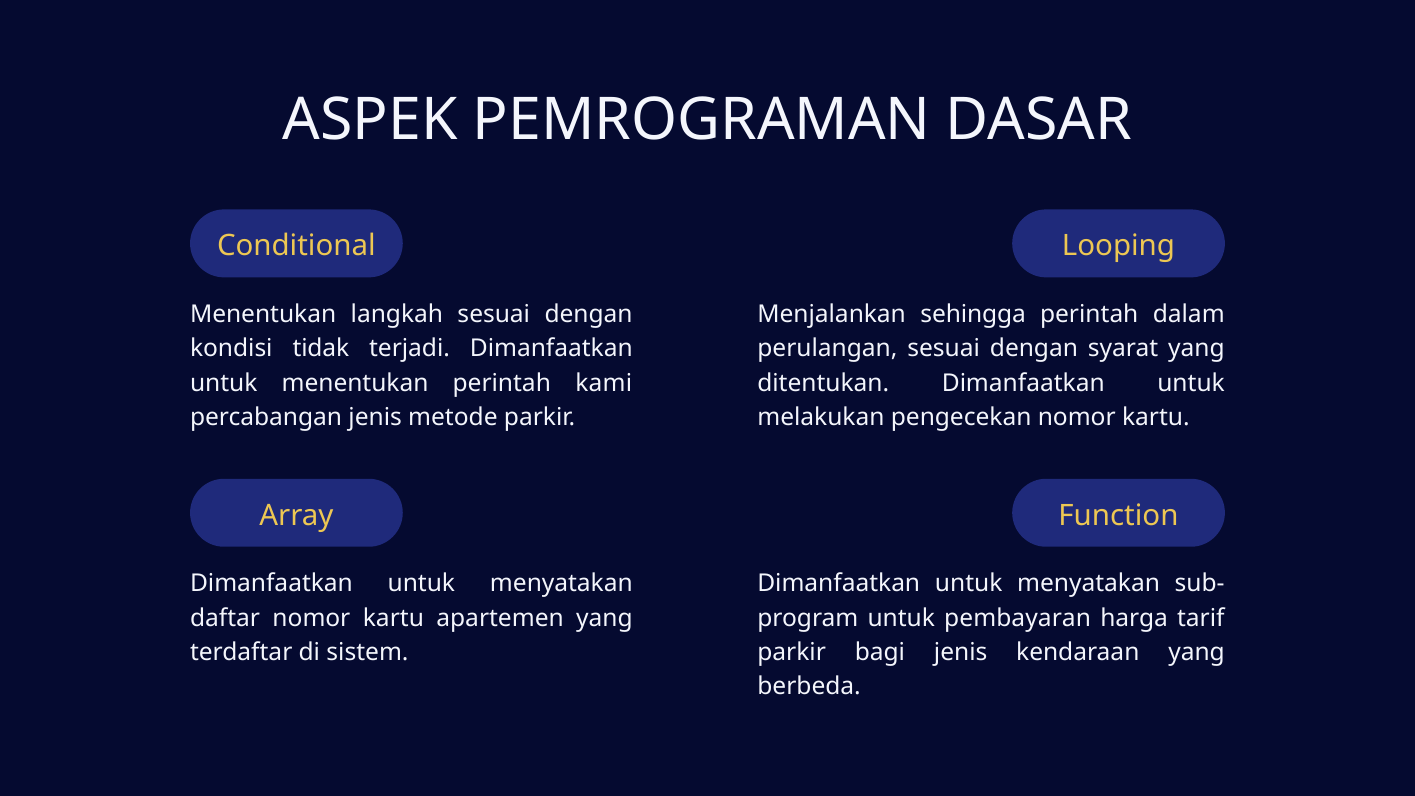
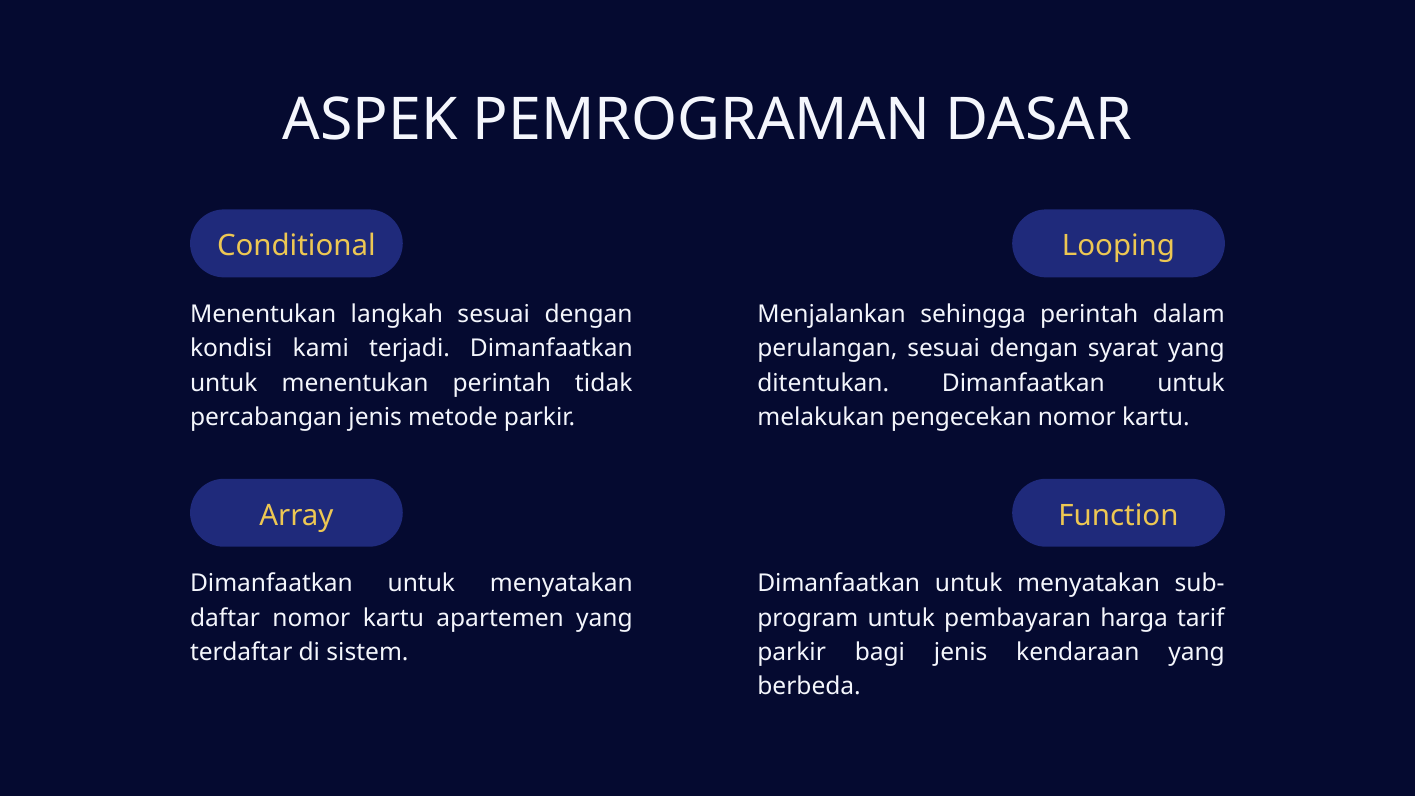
tidak: tidak -> kami
kami: kami -> tidak
